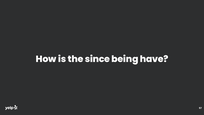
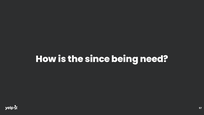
have: have -> need
